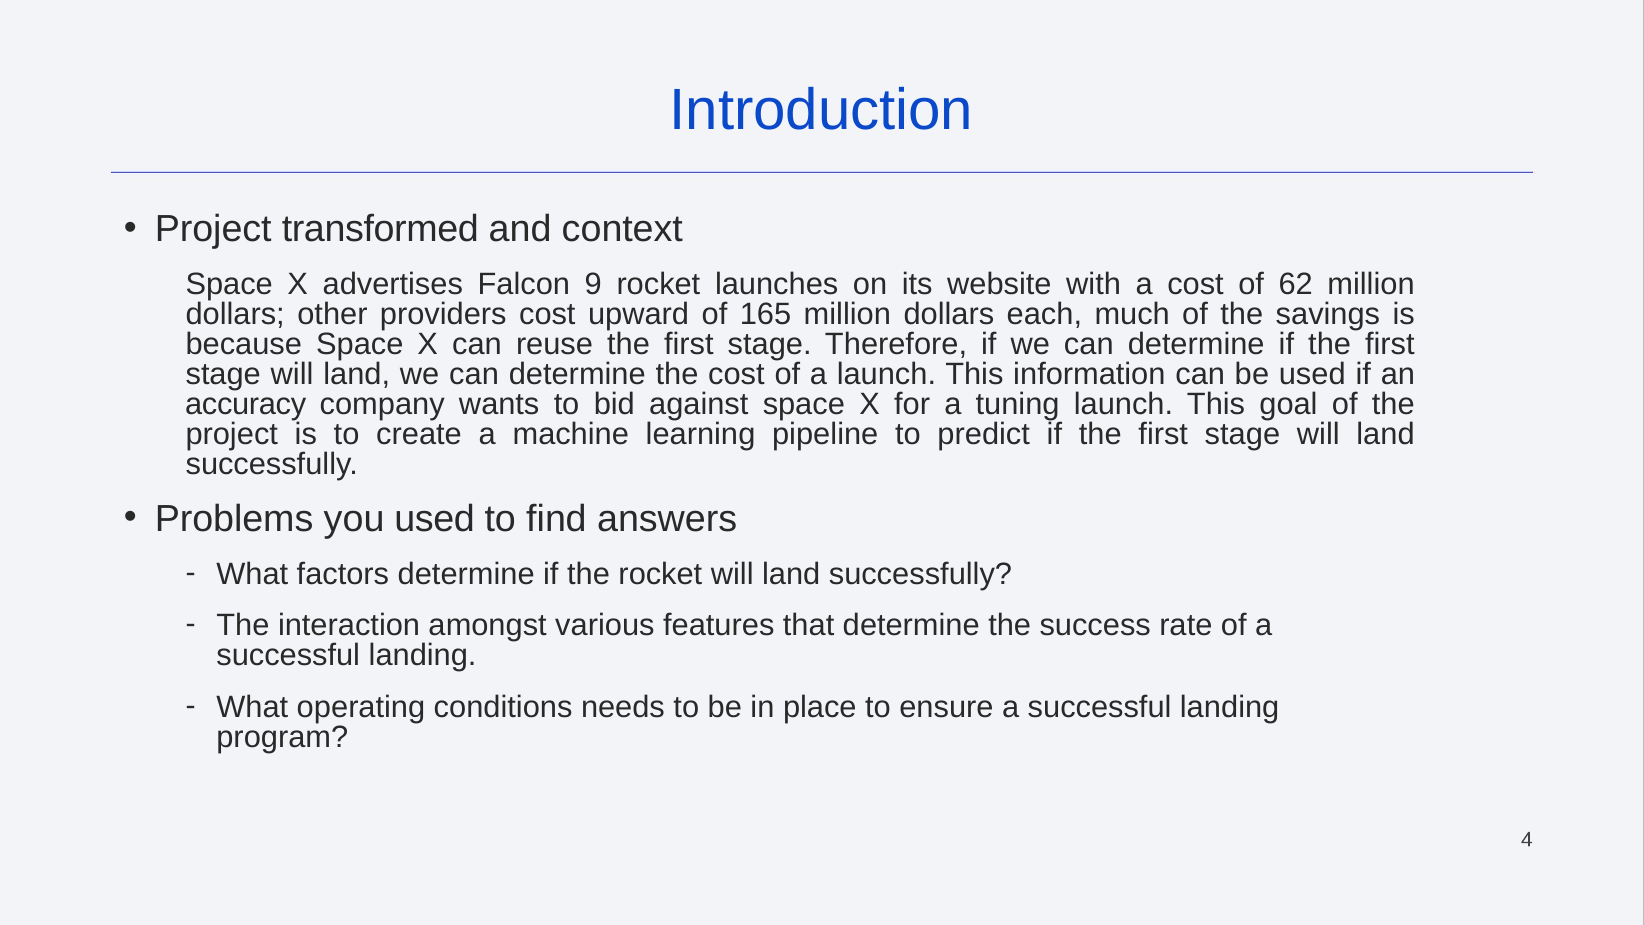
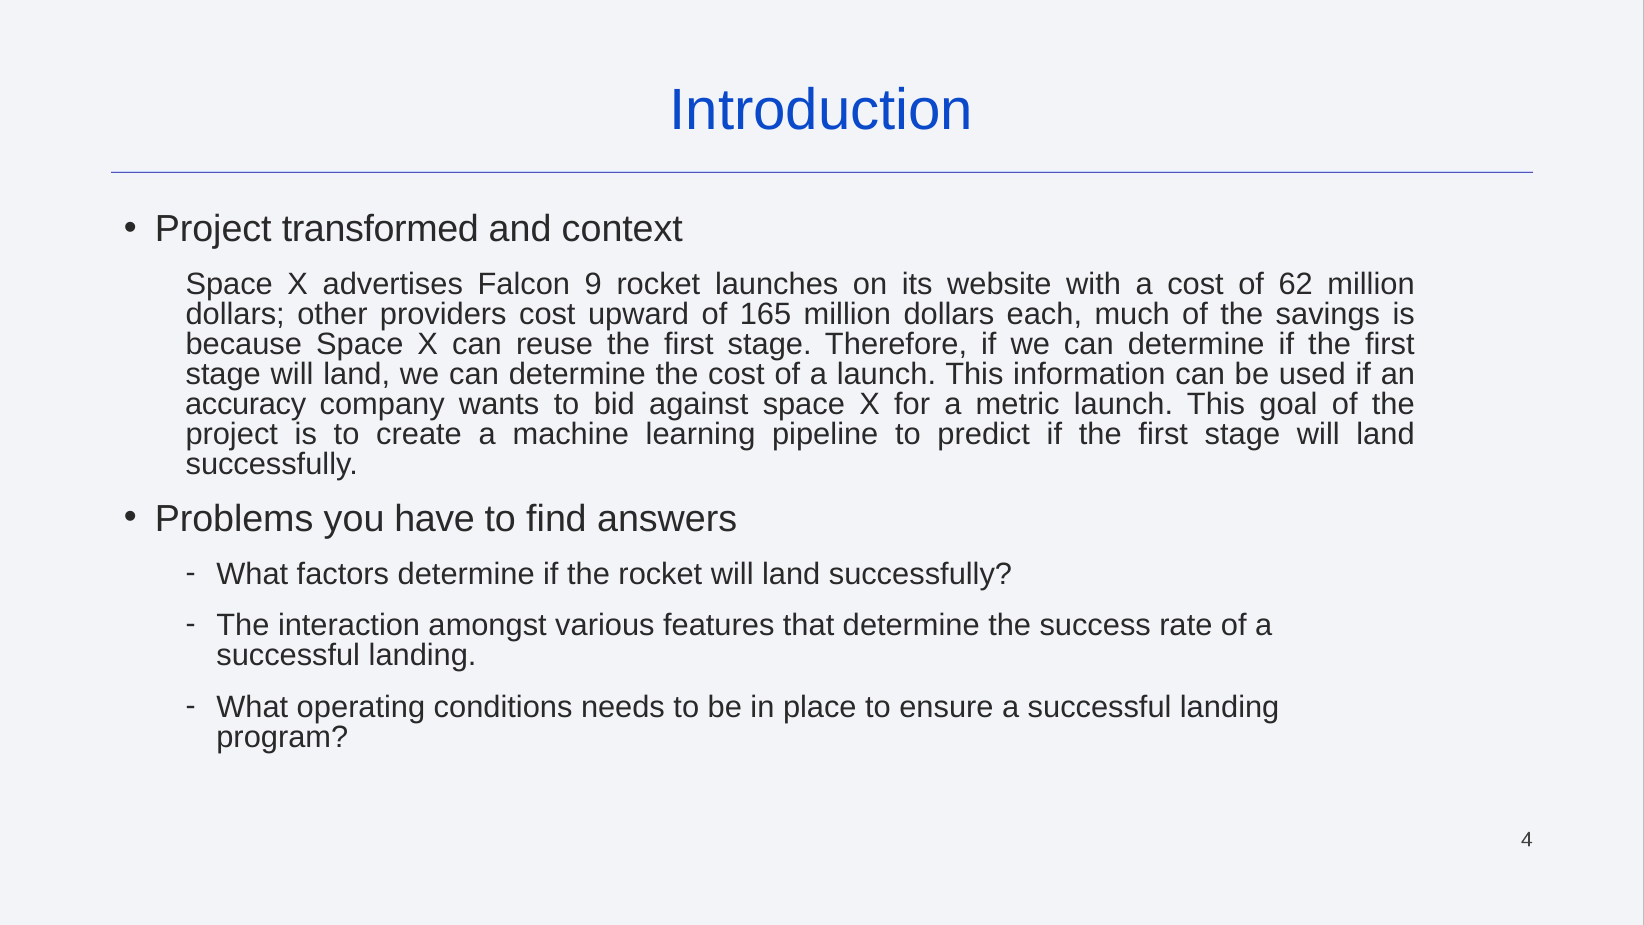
tuning: tuning -> metric
you used: used -> have
